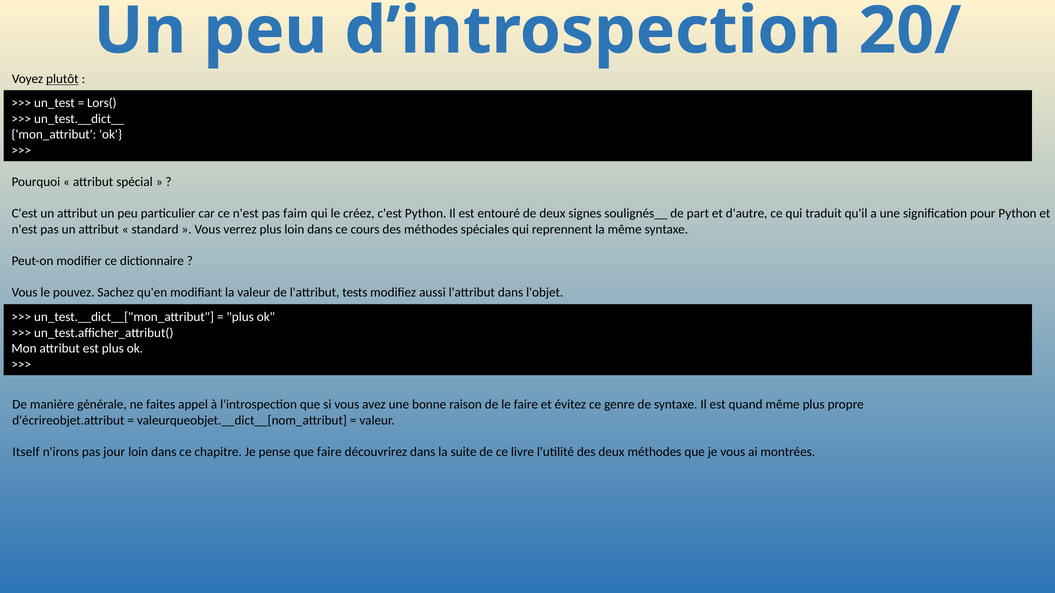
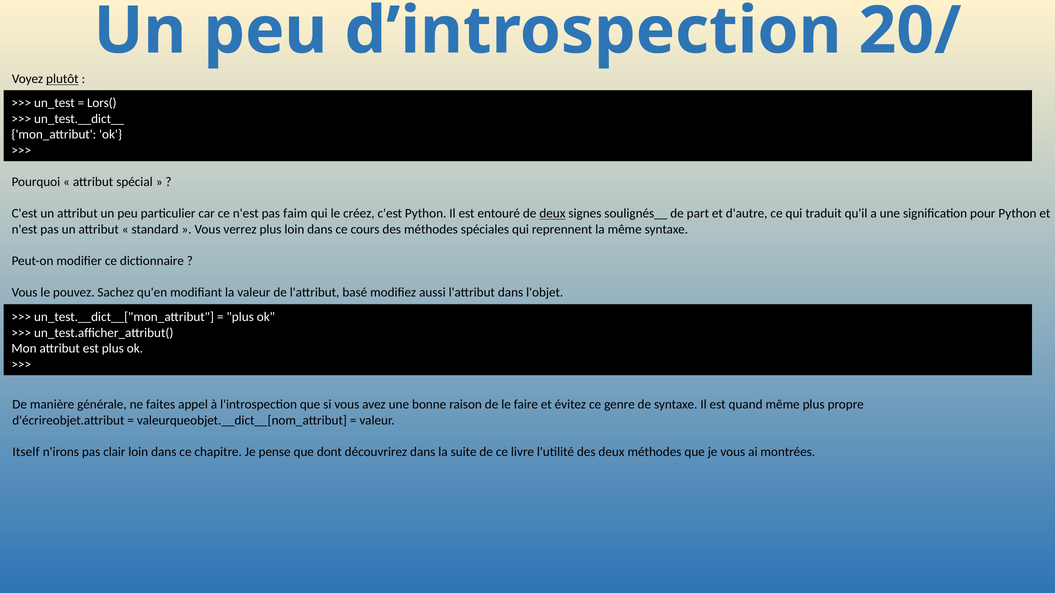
deux at (552, 214) underline: none -> present
tests: tests -> basé
jour: jour -> clair
que faire: faire -> dont
